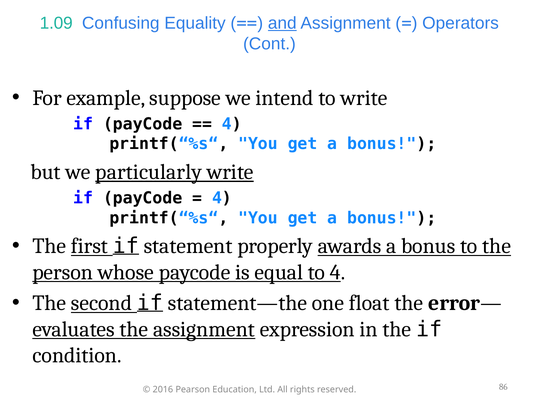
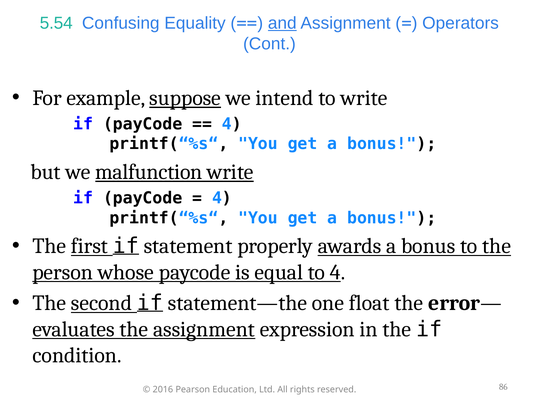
1.09: 1.09 -> 5.54
suppose underline: none -> present
particularly: particularly -> malfunction
